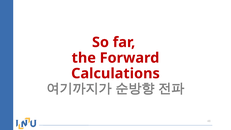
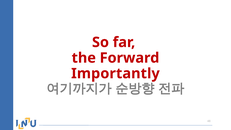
Calculations: Calculations -> Importantly
